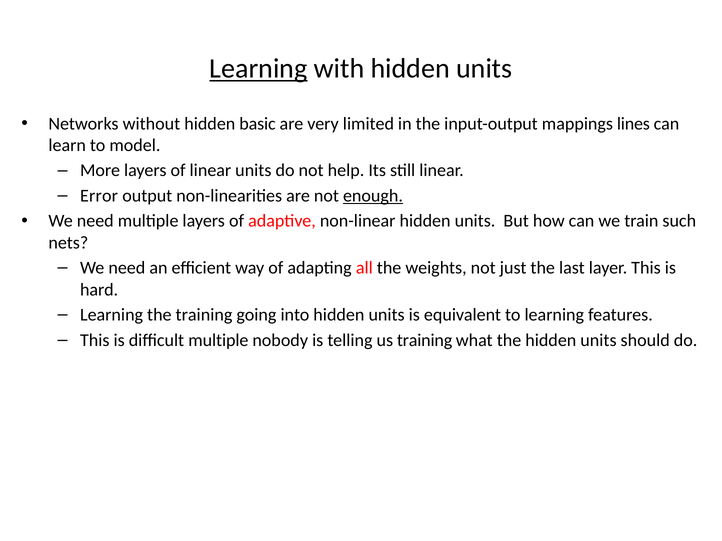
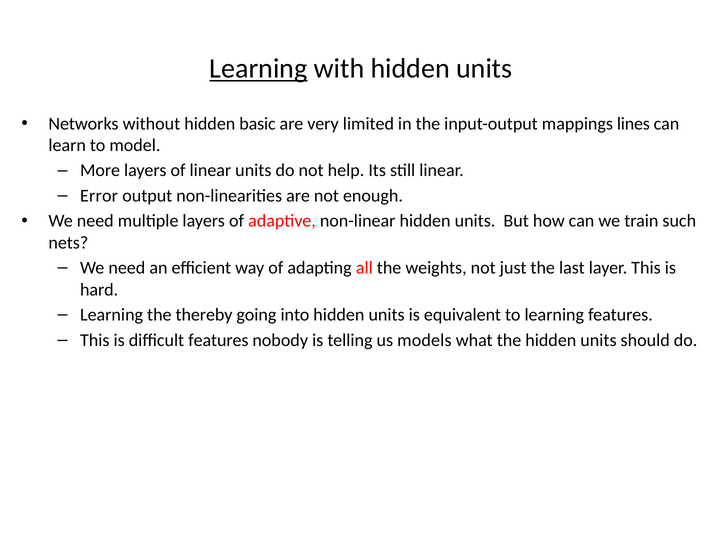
enough underline: present -> none
the training: training -> thereby
difficult multiple: multiple -> features
us training: training -> models
